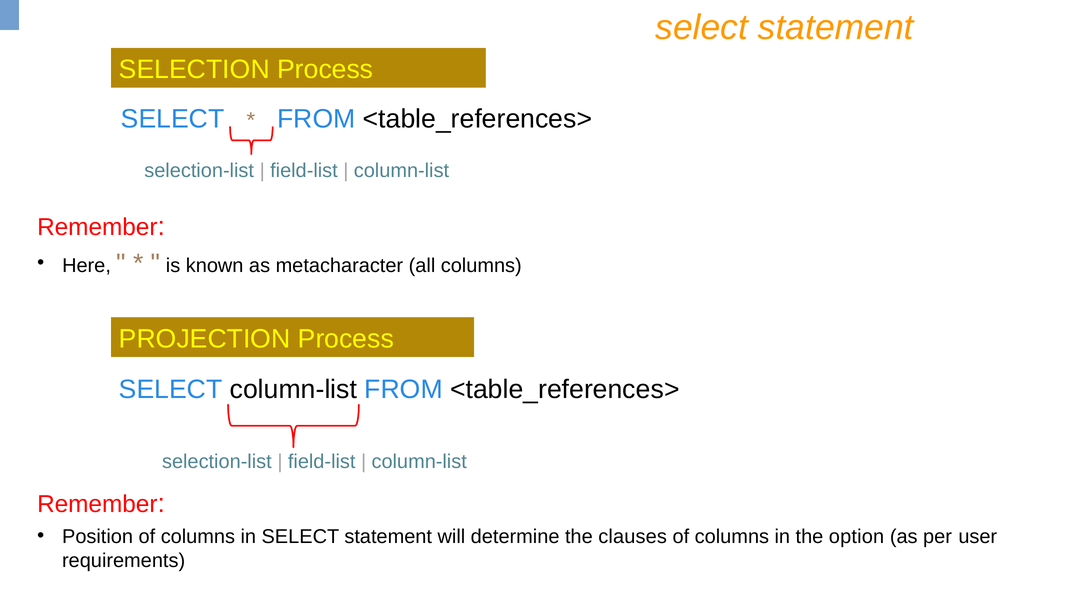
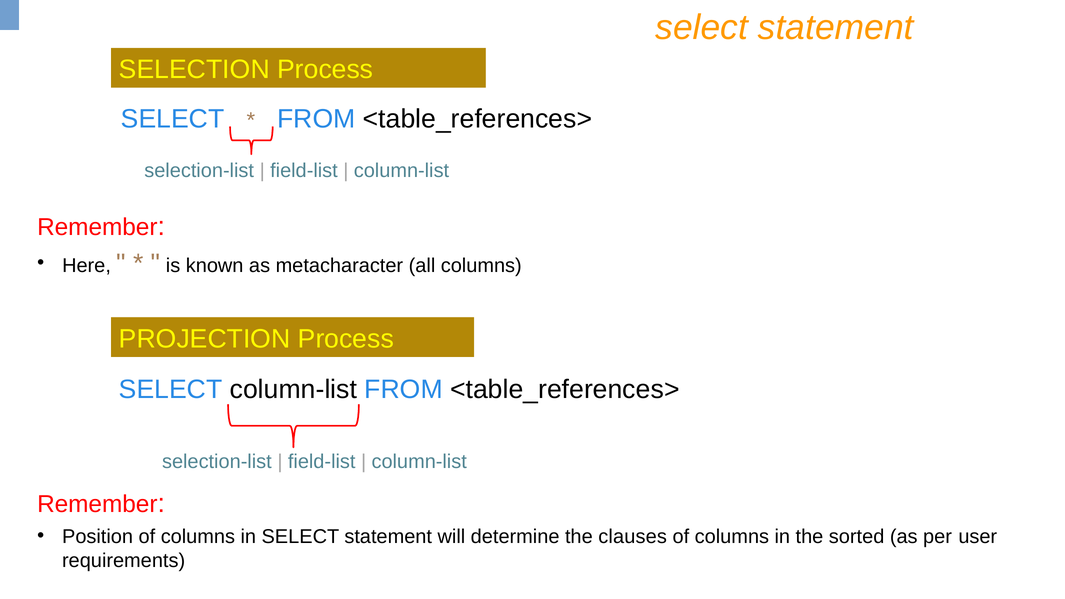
option: option -> sorted
